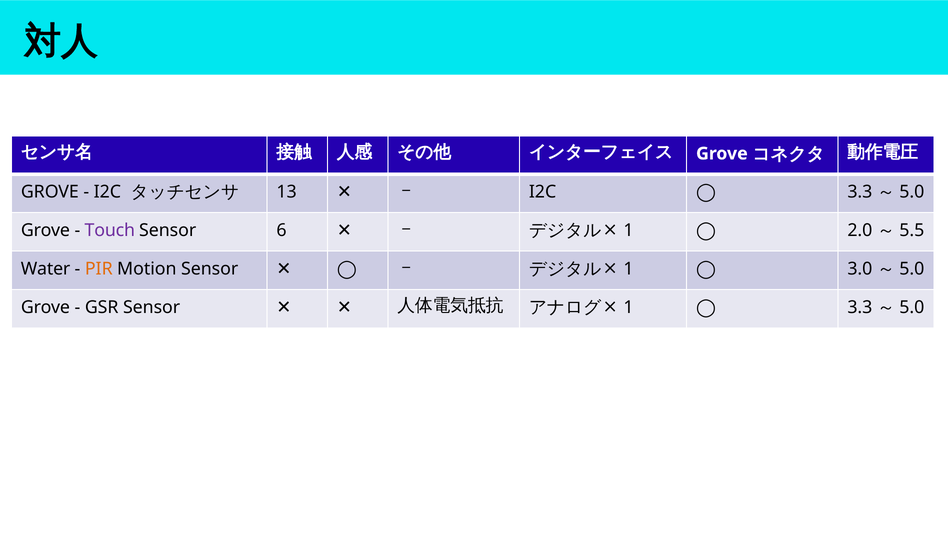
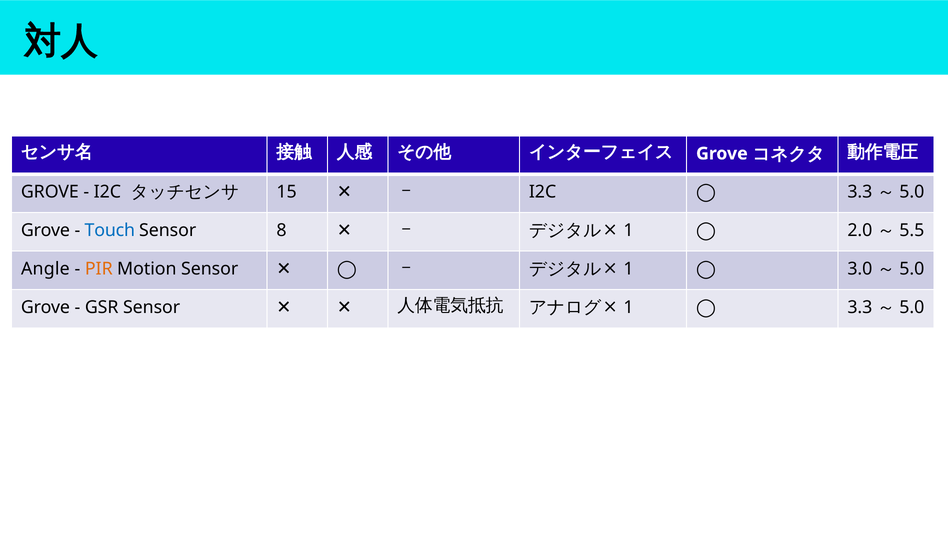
13: 13 -> 15
Touch colour: purple -> blue
6: 6 -> 8
Water: Water -> Angle
